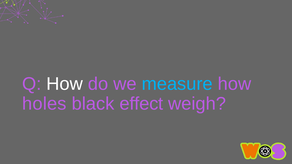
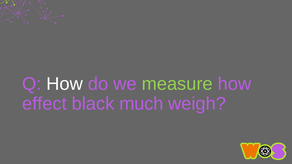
measure colour: light blue -> light green
holes: holes -> effect
effect: effect -> much
